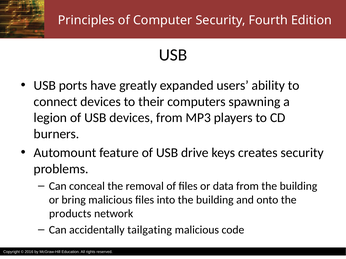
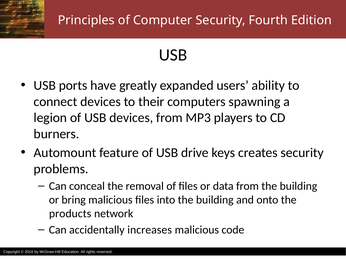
tailgating: tailgating -> increases
